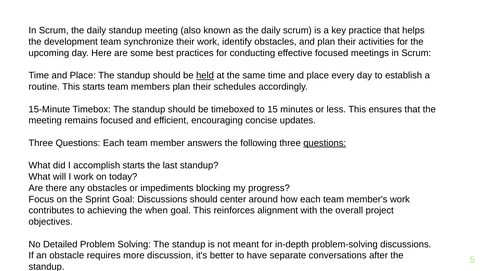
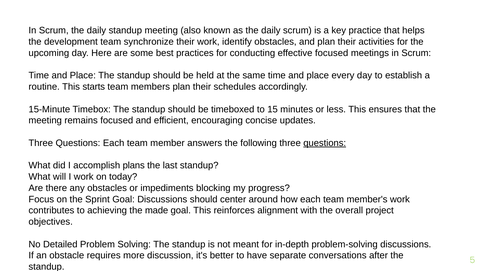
held underline: present -> none
accomplish starts: starts -> plans
when: when -> made
